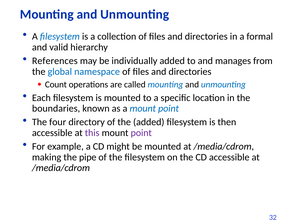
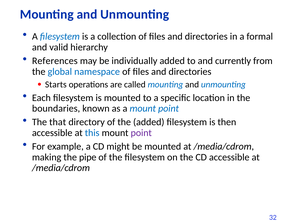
manages: manages -> currently
Count: Count -> Starts
four: four -> that
this colour: purple -> blue
